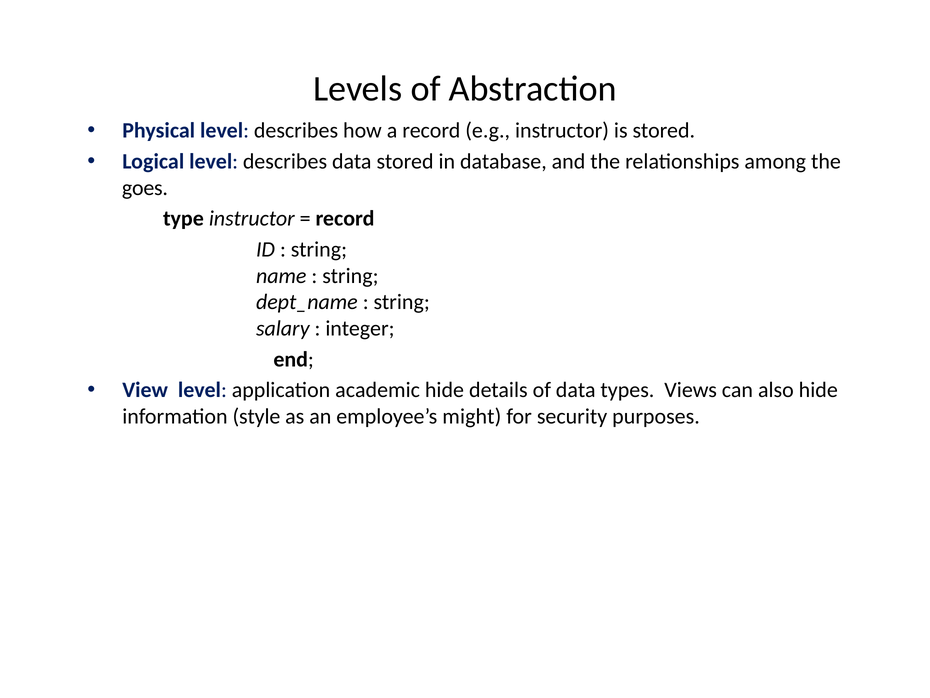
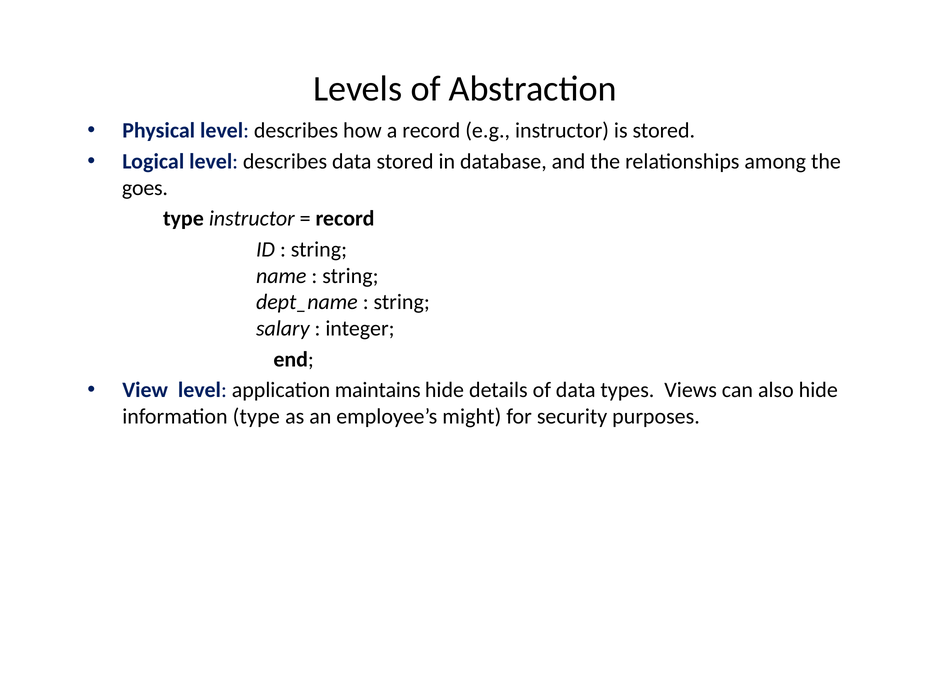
academic: academic -> maintains
information style: style -> type
